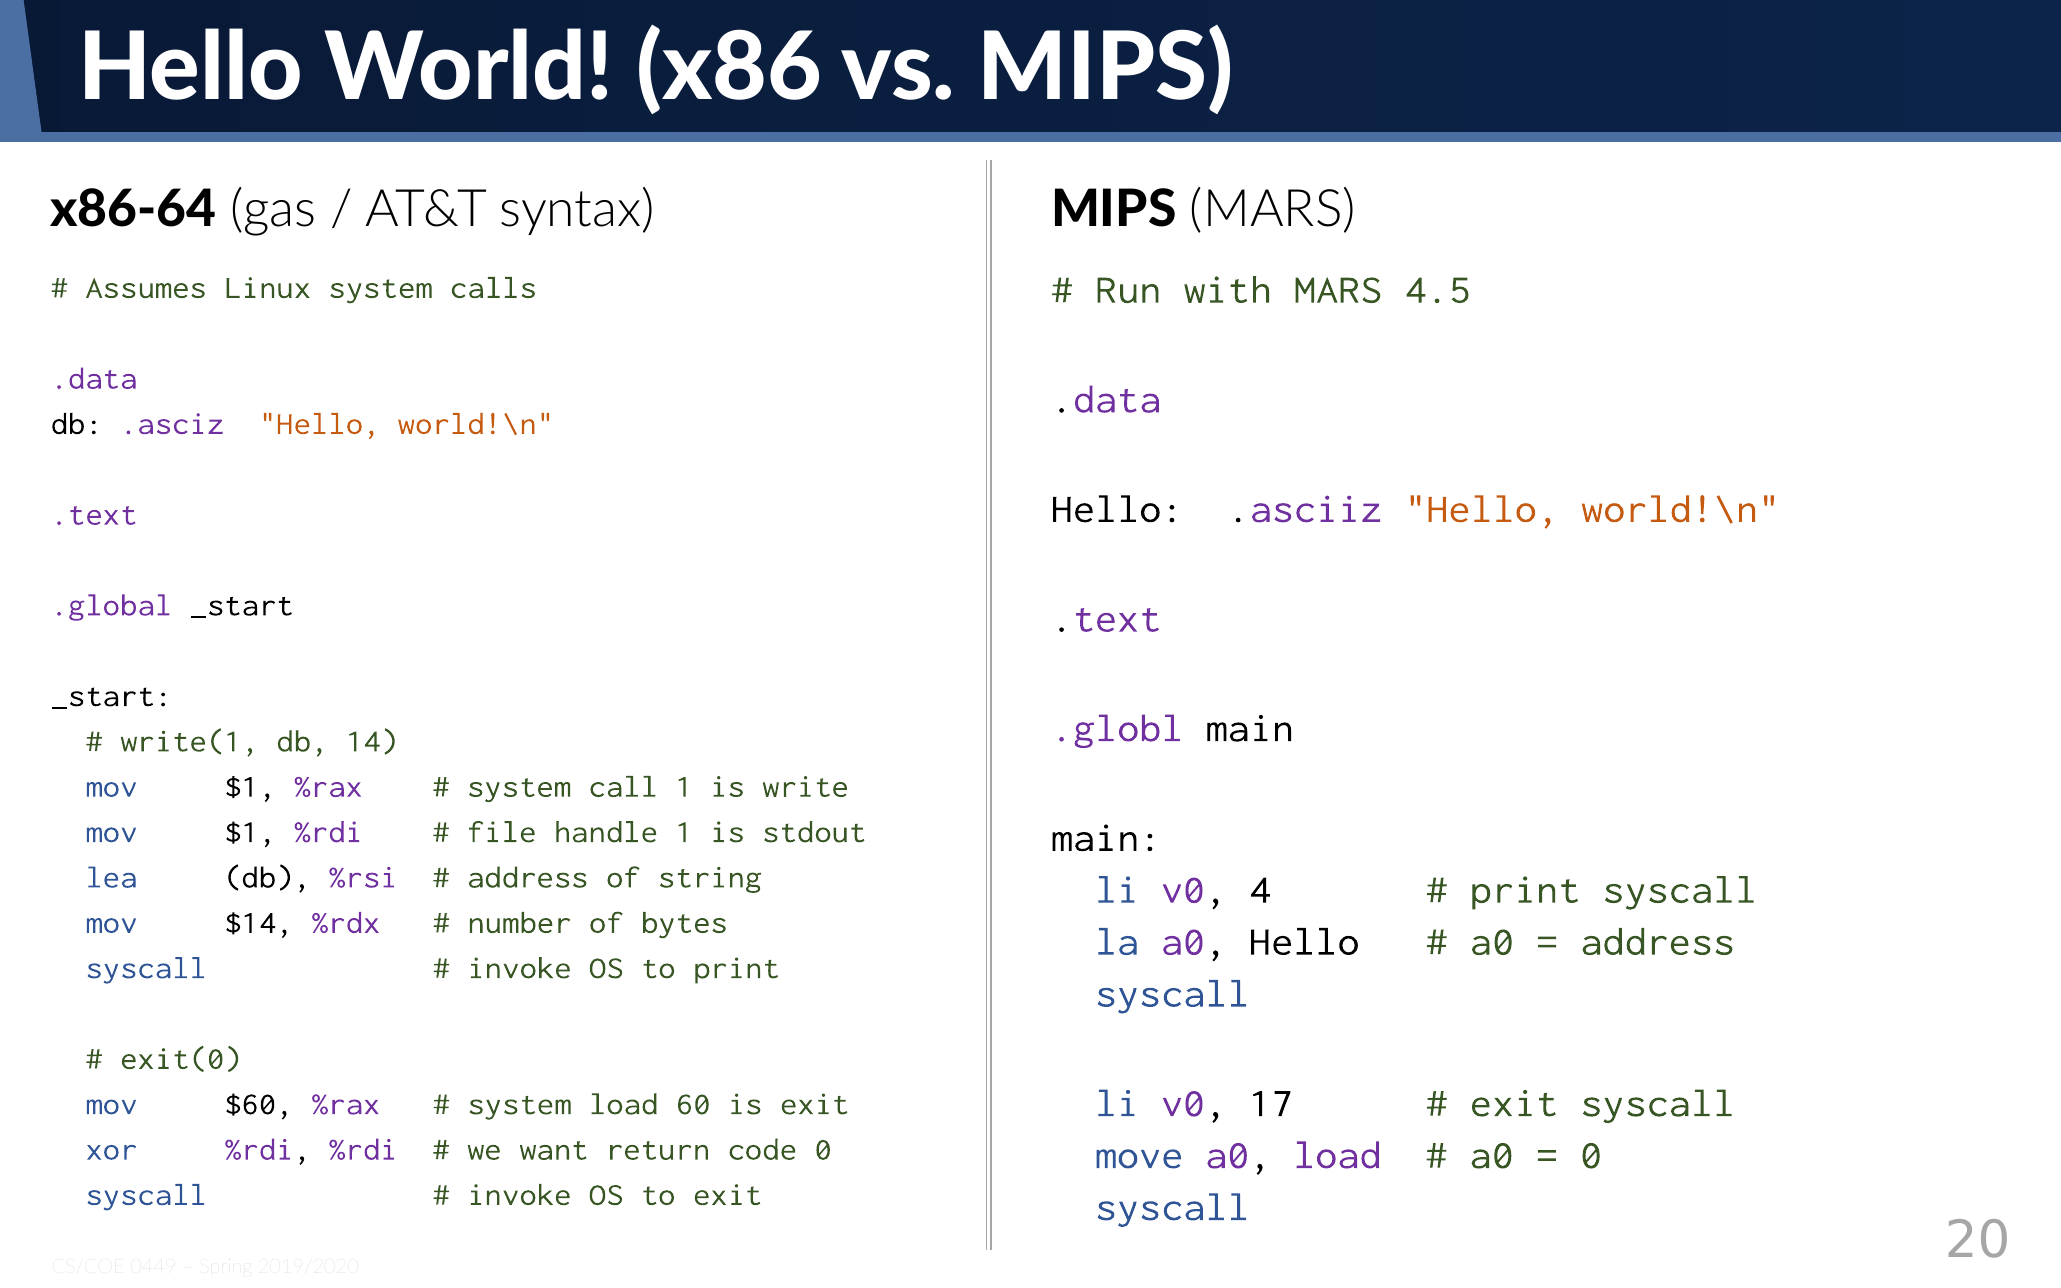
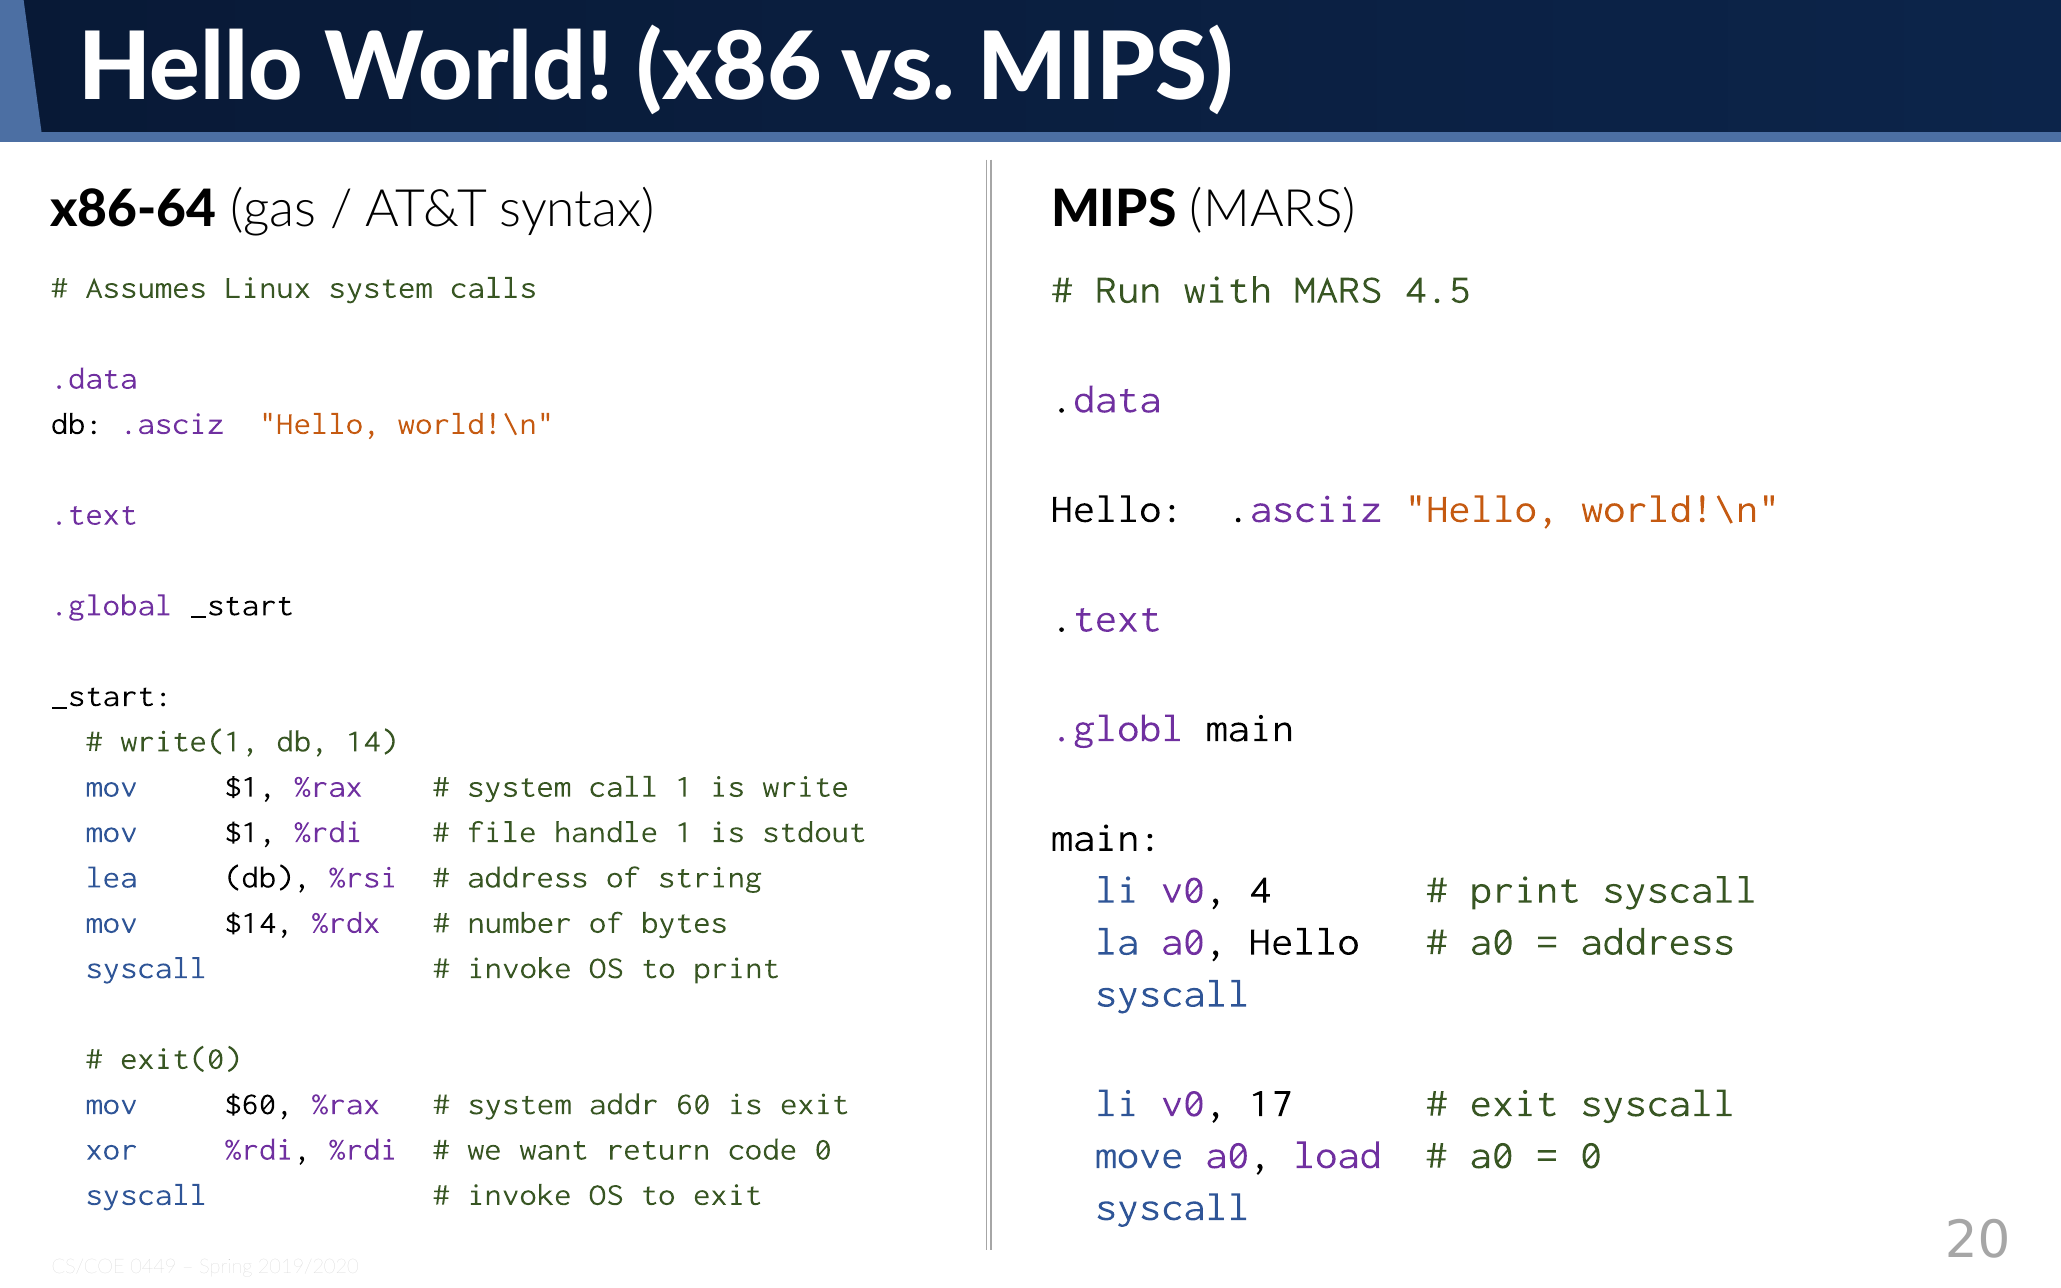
system load: load -> addr
